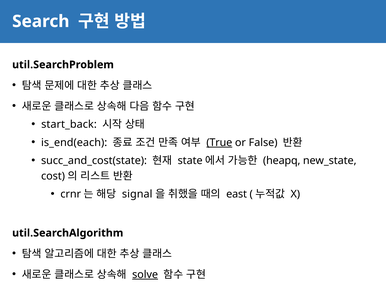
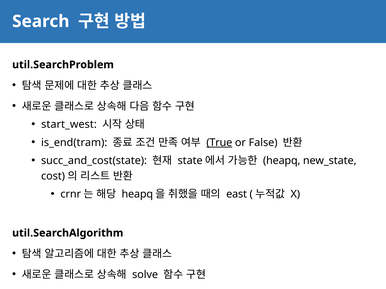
start_back: start_back -> start_west
is_end(each: is_end(each -> is_end(tram
signal at (137, 194): signal -> heapq
solve underline: present -> none
